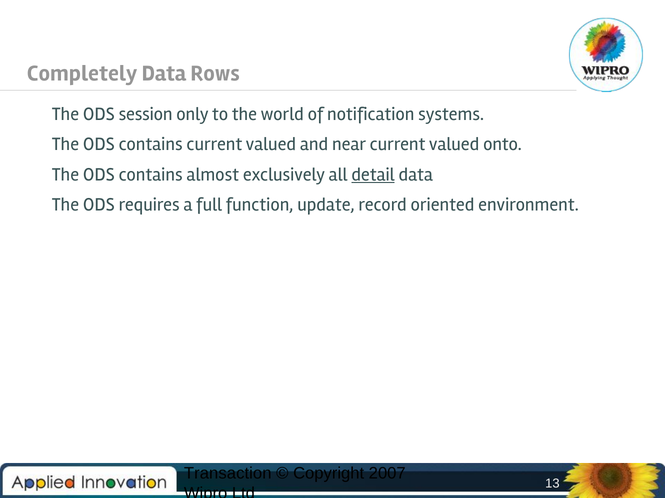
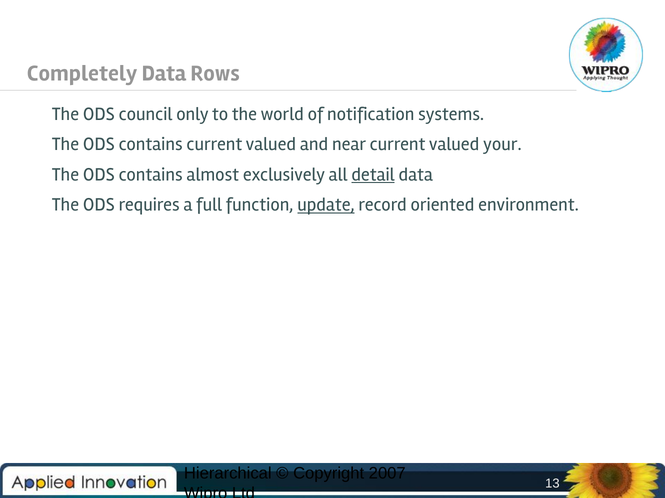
session: session -> council
onto: onto -> your
update underline: none -> present
Transaction: Transaction -> Hierarchical
